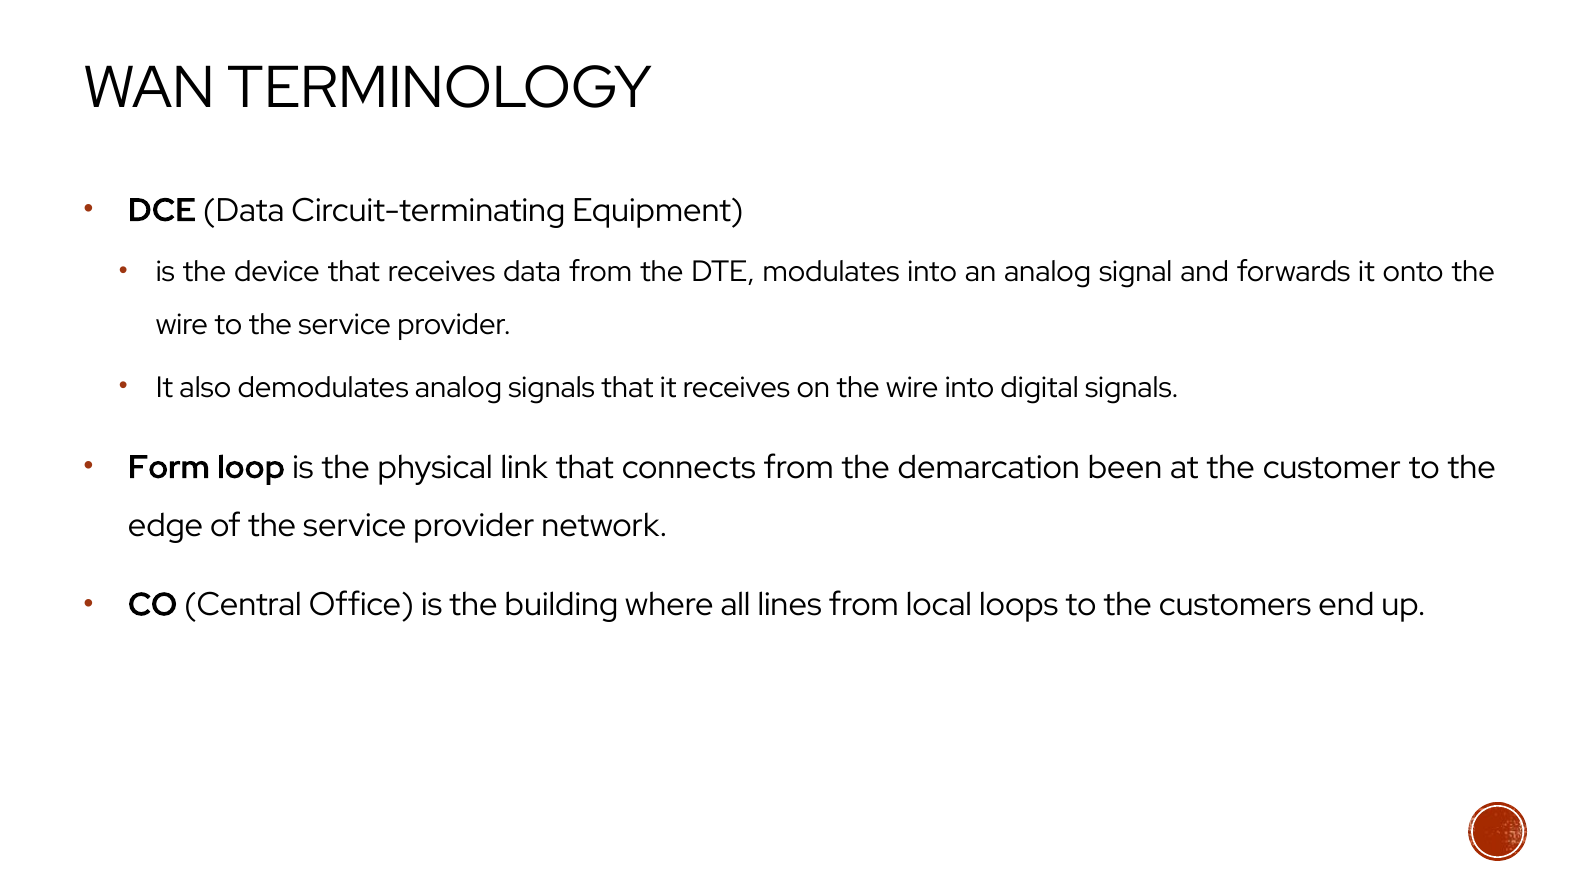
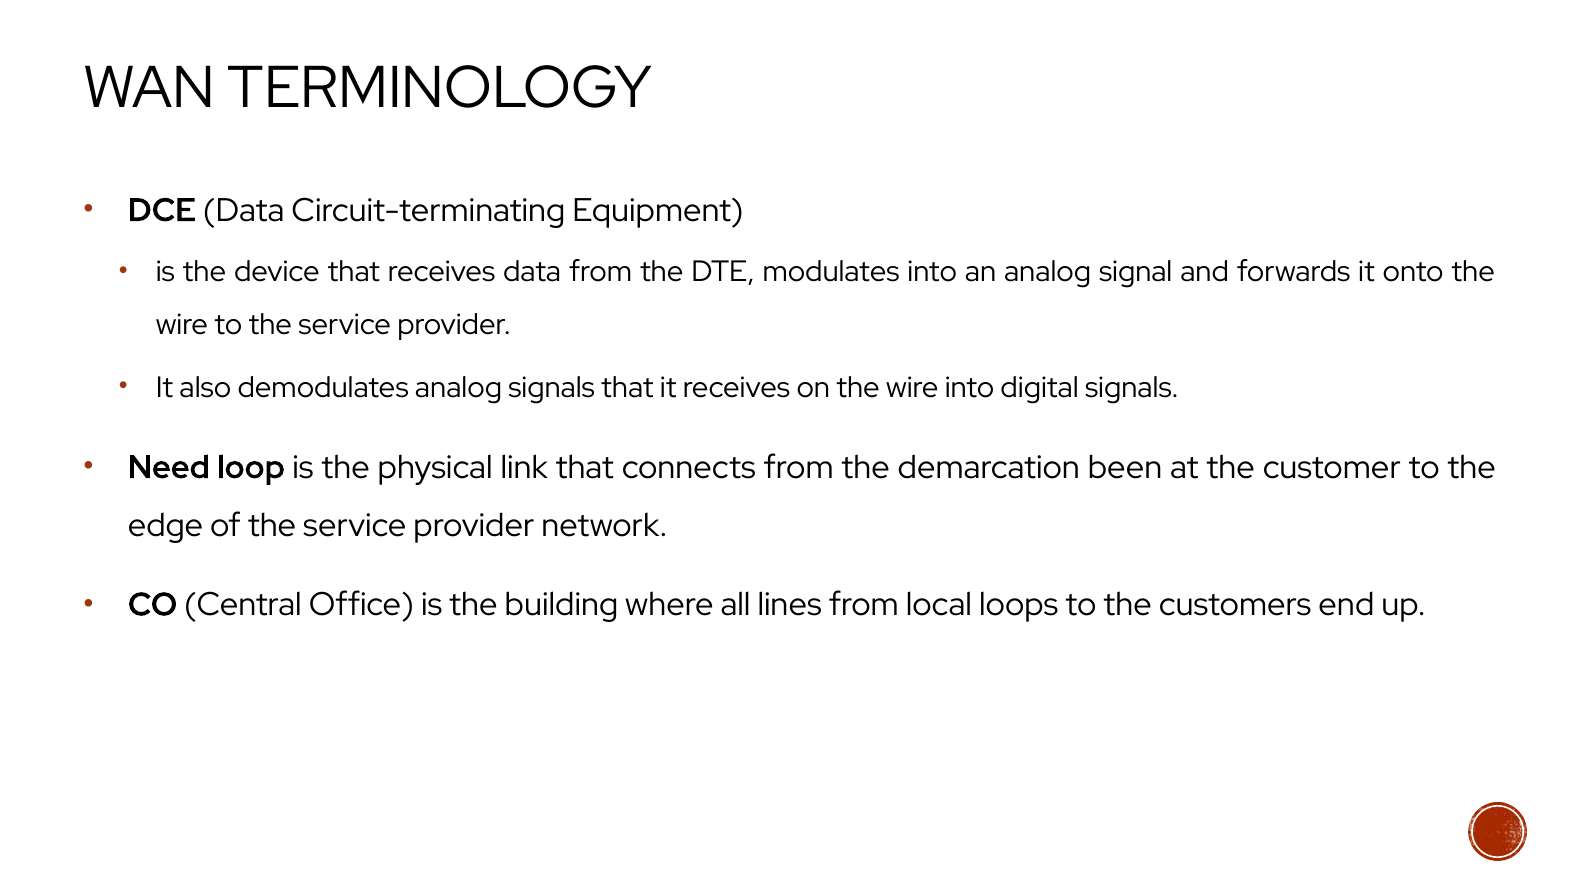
Form: Form -> Need
